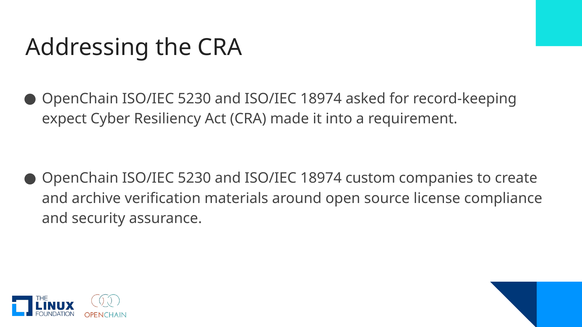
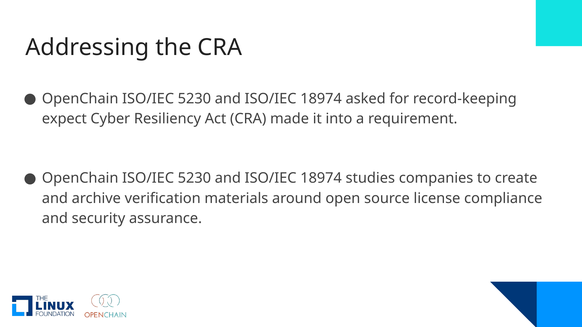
custom: custom -> studies
